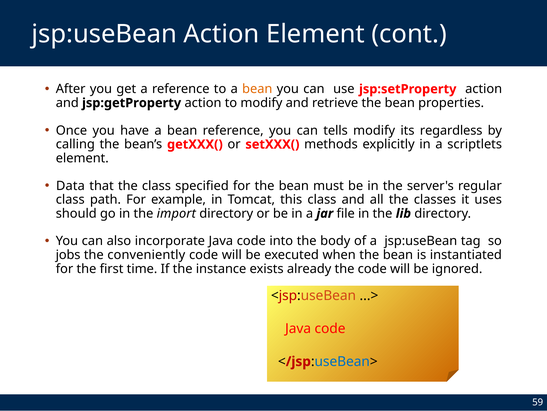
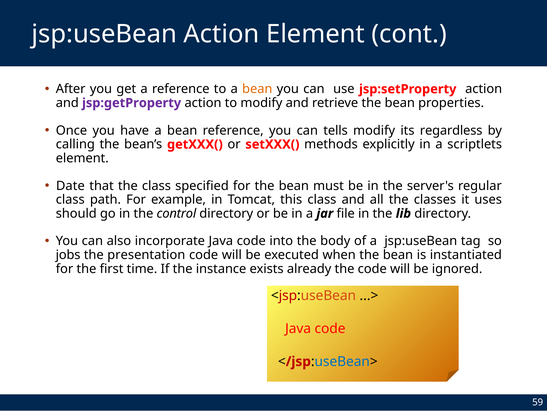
jsp:getProperty colour: black -> purple
Data: Data -> Date
import: import -> control
conveniently: conveniently -> presentation
